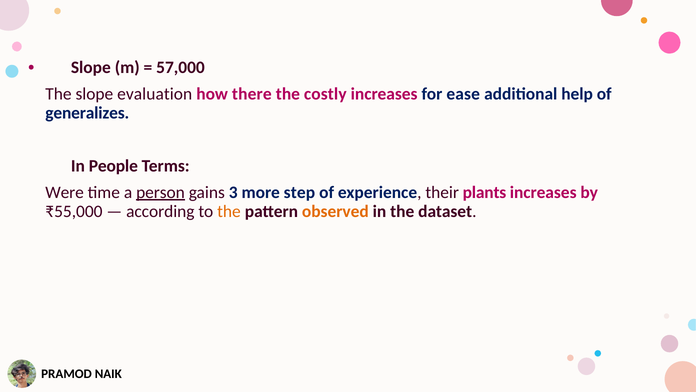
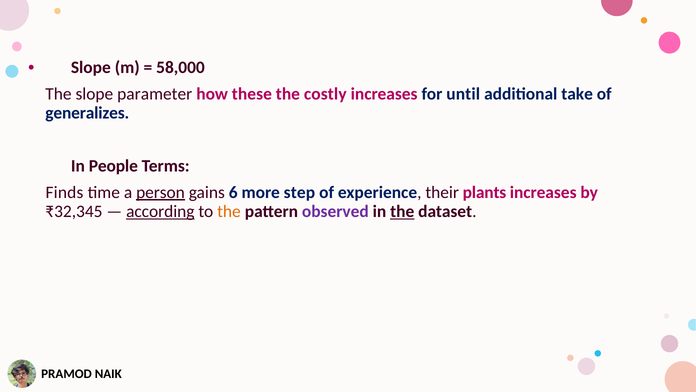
57,000: 57,000 -> 58,000
evaluation: evaluation -> parameter
there: there -> these
ease: ease -> until
help: help -> take
Were: Were -> Finds
3: 3 -> 6
₹55,000: ₹55,000 -> ₹32,345
according underline: none -> present
observed colour: orange -> purple
the at (402, 211) underline: none -> present
